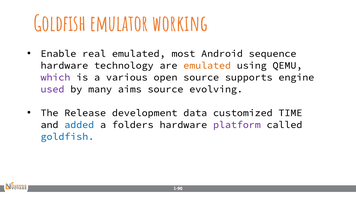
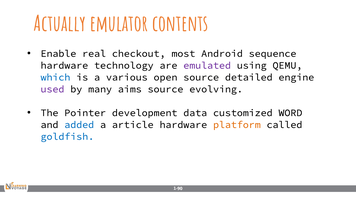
Goldfish at (60, 24): Goldfish -> Actually
working: working -> contents
real emulated: emulated -> checkout
emulated at (207, 65) colour: orange -> purple
which colour: purple -> blue
supports: supports -> detailed
Release: Release -> Pointer
TIME: TIME -> WORD
folders: folders -> article
platform colour: purple -> orange
